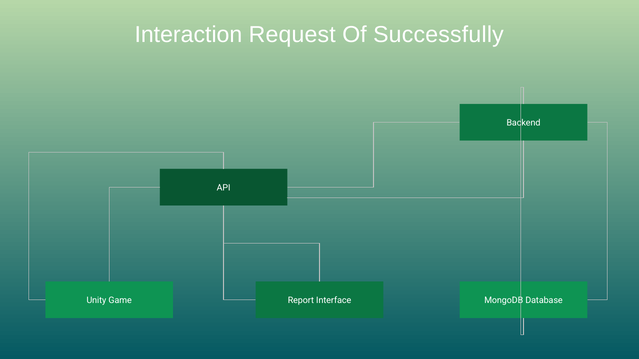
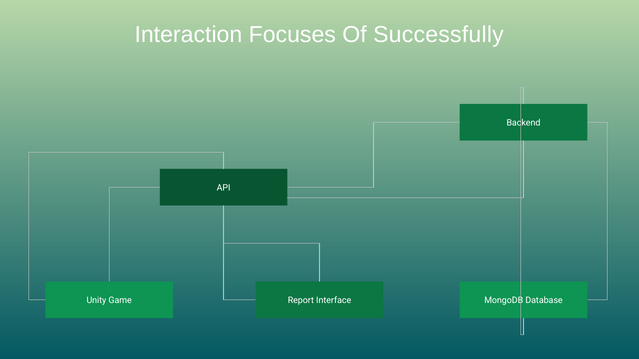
Request: Request -> Focuses
